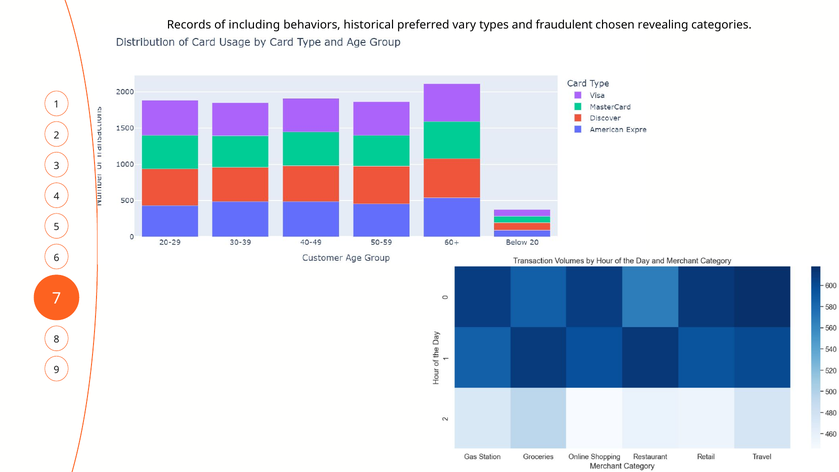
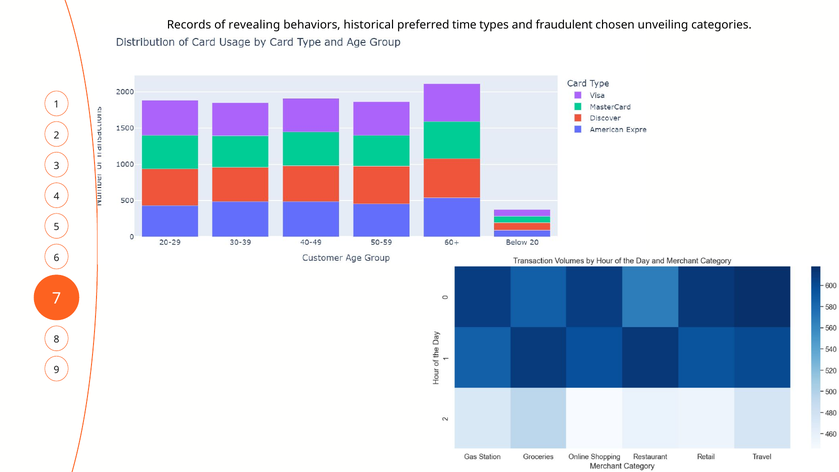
including: including -> revealing
vary: vary -> time
revealing: revealing -> unveiling
